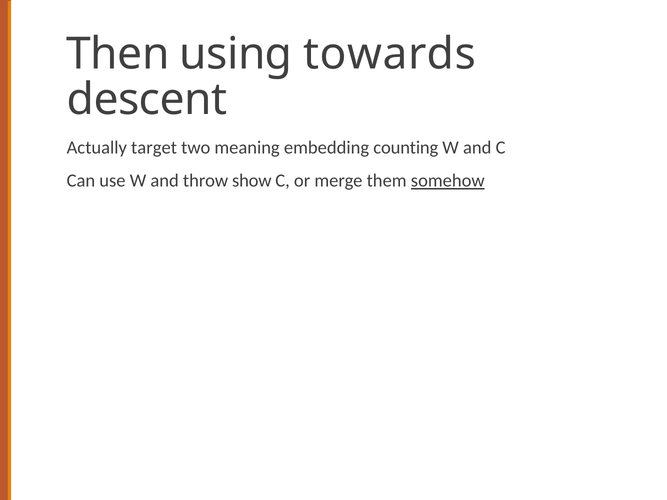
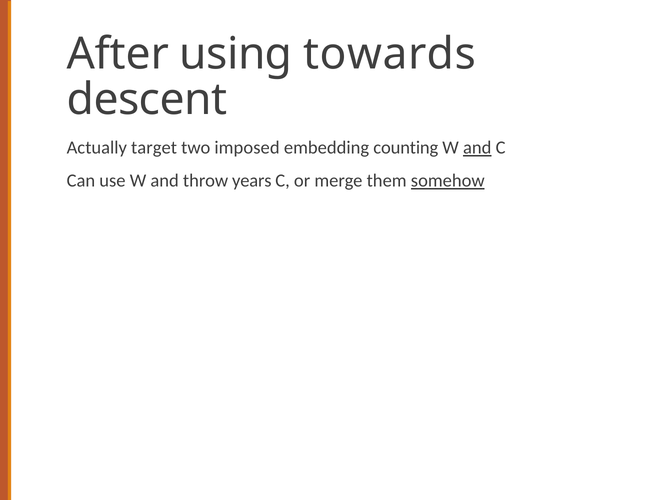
Then: Then -> After
meaning: meaning -> imposed
and at (477, 148) underline: none -> present
show: show -> years
